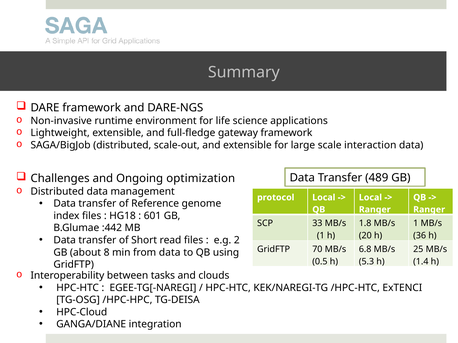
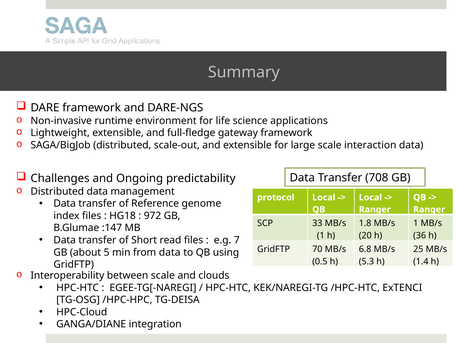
optimization: optimization -> predictability
489: 489 -> 708
601: 601 -> 972
:442: :442 -> :147
2: 2 -> 7
8: 8 -> 5
between tasks: tasks -> scale
